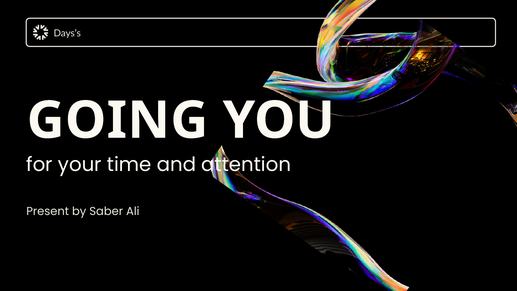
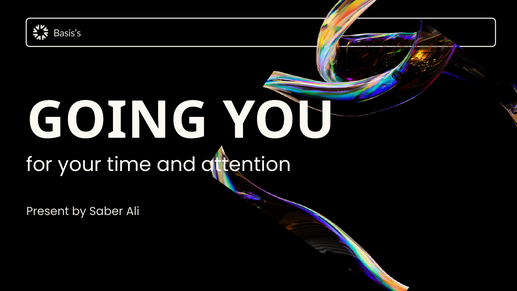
Days’s: Days’s -> Basis’s
